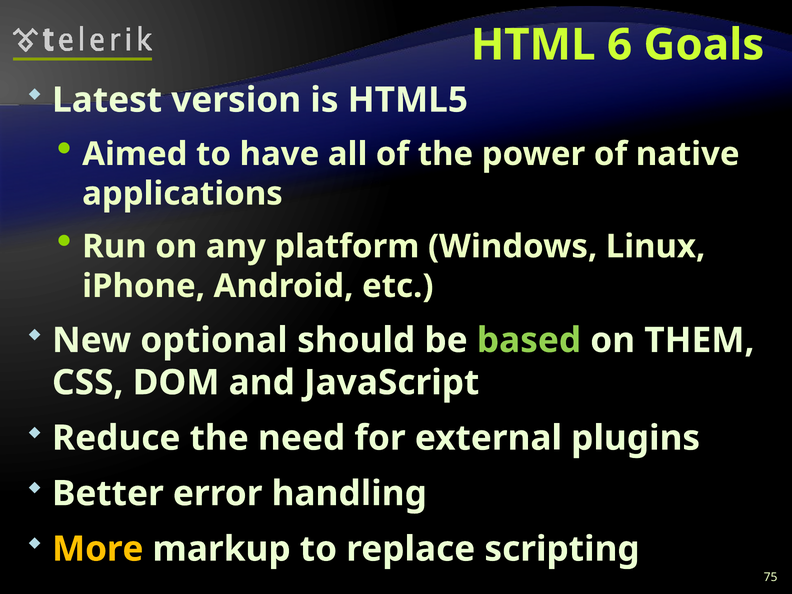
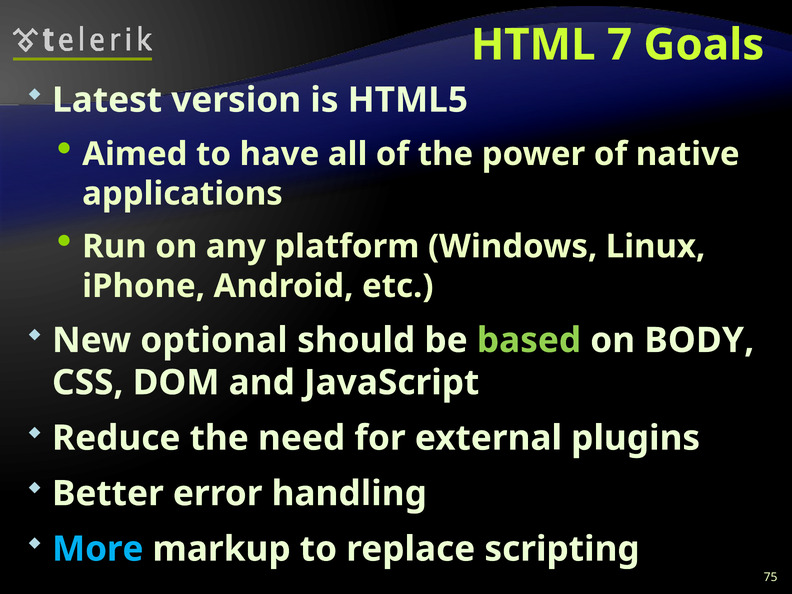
6: 6 -> 7
THEM: THEM -> BODY
More colour: yellow -> light blue
